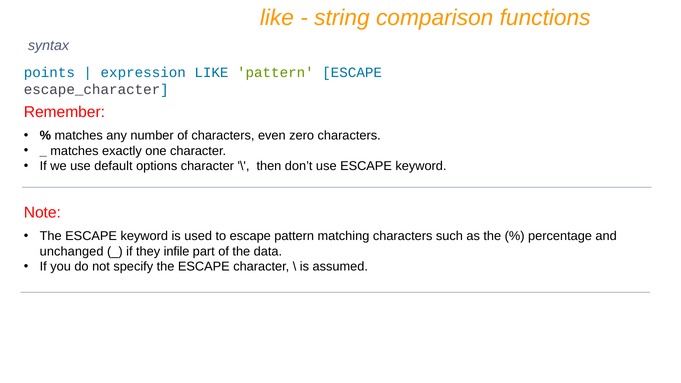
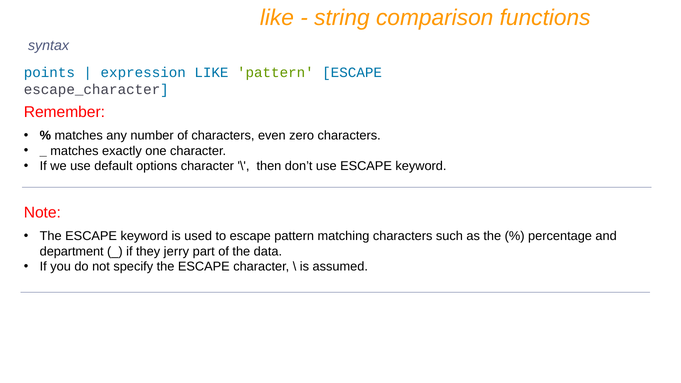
unchanged: unchanged -> department
infile: infile -> jerry
